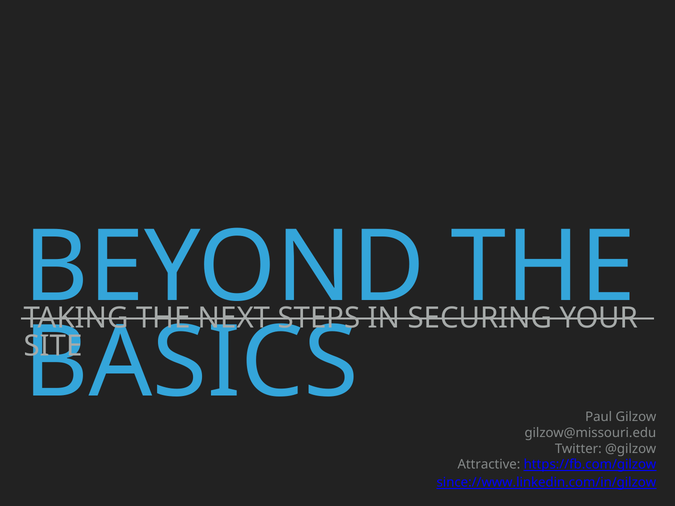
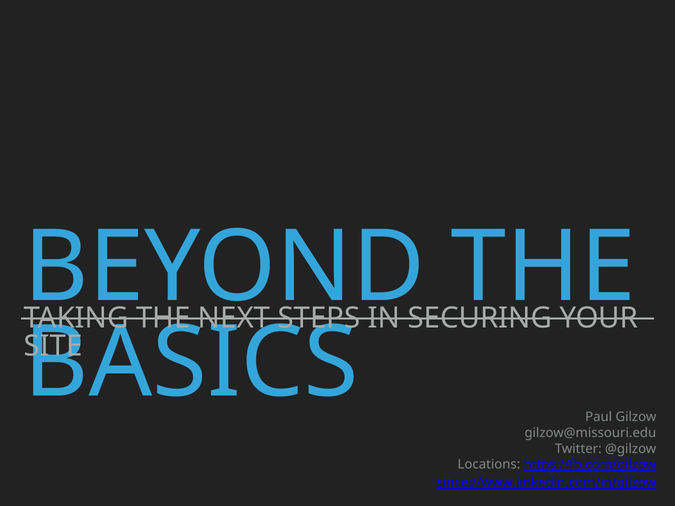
Attractive: Attractive -> Locations
